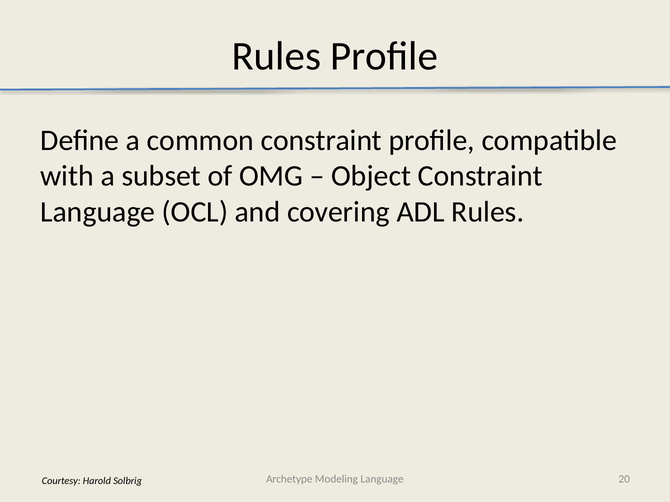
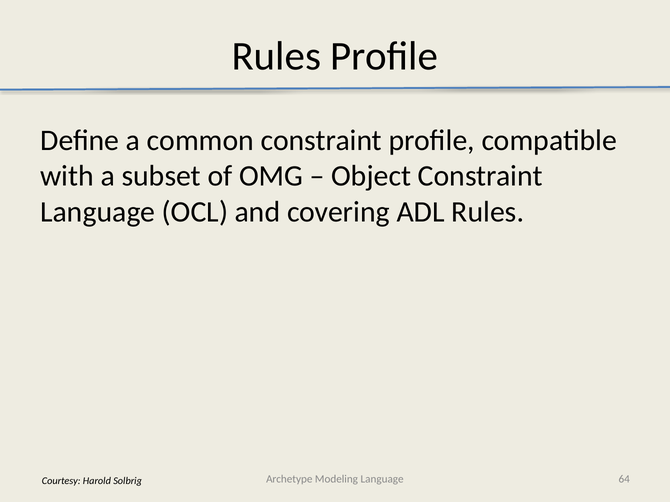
20: 20 -> 64
